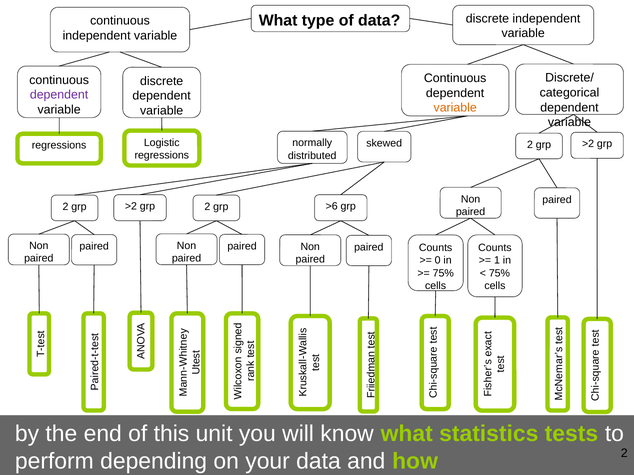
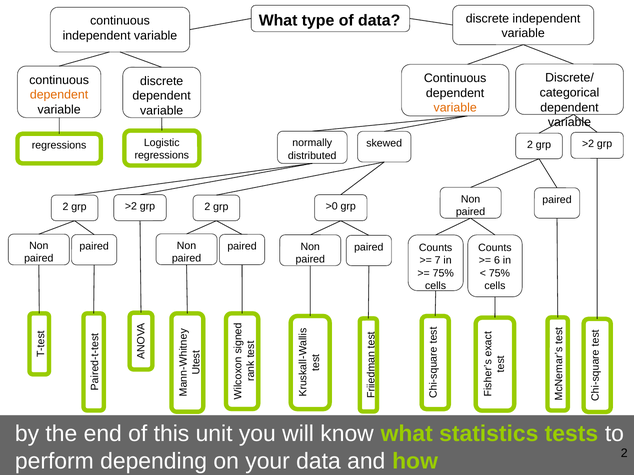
dependent at (59, 95) colour: purple -> orange
>6: >6 -> >0
0: 0 -> 7
1: 1 -> 6
